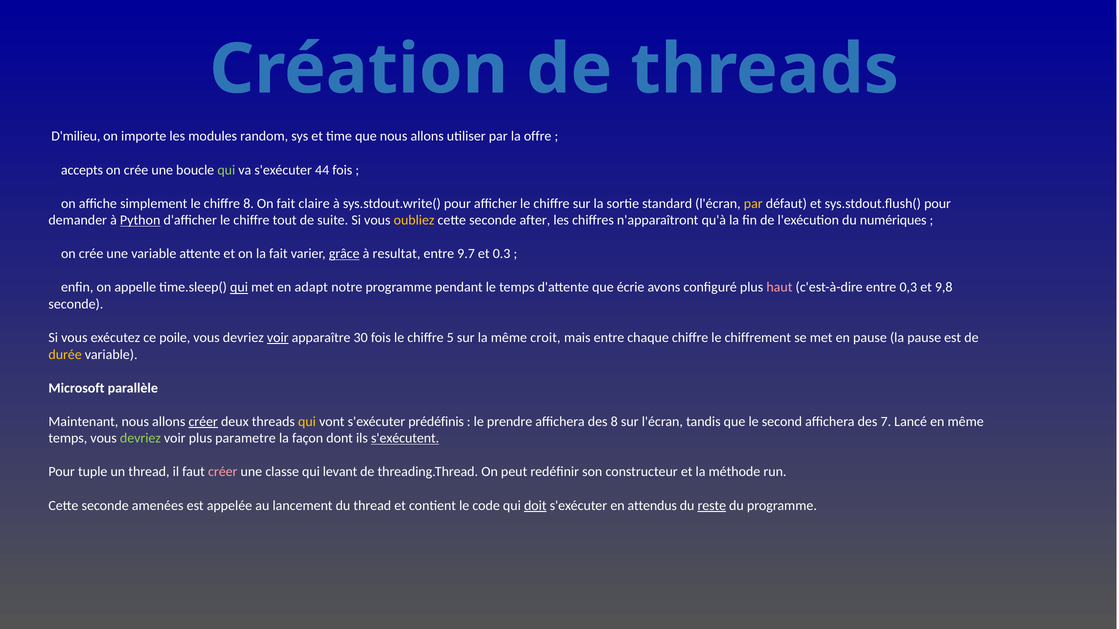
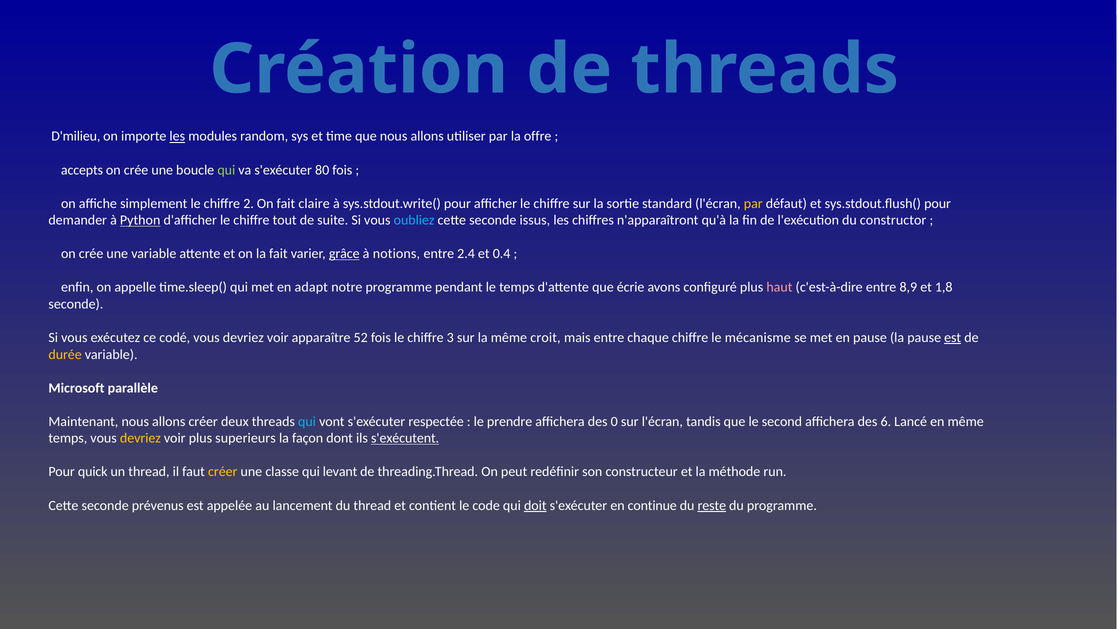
les at (177, 136) underline: none -> present
44: 44 -> 80
chiffre 8: 8 -> 2
oubliez colour: yellow -> light blue
after: after -> issus
numériques: numériques -> constructor
resultat: resultat -> notions
9.7: 9.7 -> 2.4
0.3: 0.3 -> 0.4
qui at (239, 288) underline: present -> none
0,3: 0,3 -> 8,9
9,8: 9,8 -> 1,8
poile: poile -> codé
voir at (278, 338) underline: present -> none
30: 30 -> 52
5: 5 -> 3
chiffrement: chiffrement -> mécanisme
est at (953, 338) underline: none -> present
créer at (203, 422) underline: present -> none
qui at (307, 422) colour: yellow -> light blue
prédéfinis: prédéfinis -> respectée
des 8: 8 -> 0
7: 7 -> 6
devriez at (140, 439) colour: light green -> yellow
parametre: parametre -> superieurs
tuple: tuple -> quick
créer at (223, 472) colour: pink -> yellow
amenées: amenées -> prévenus
attendus: attendus -> continue
